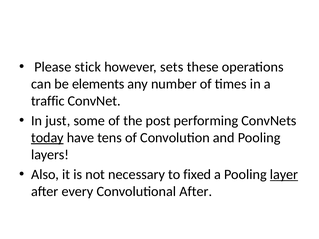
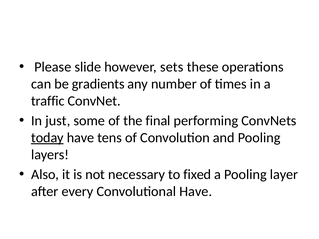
stick: stick -> slide
elements: elements -> gradients
post: post -> final
layer underline: present -> none
Convolutional After: After -> Have
